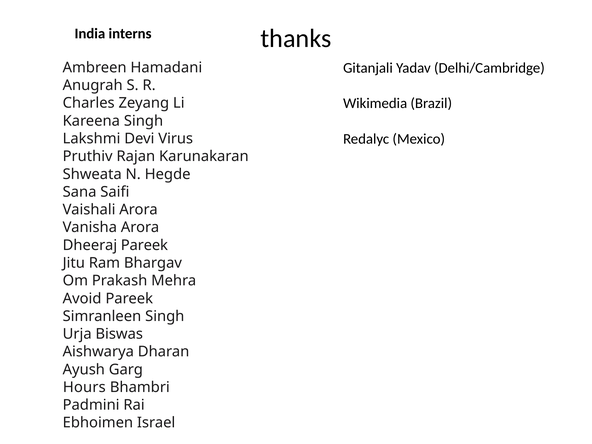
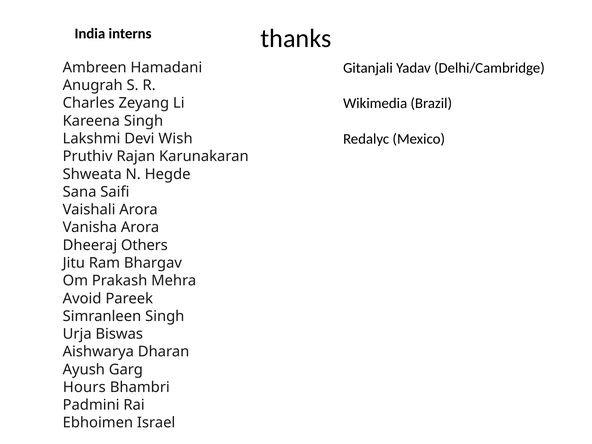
Virus: Virus -> Wish
Dheeraj Pareek: Pareek -> Others
